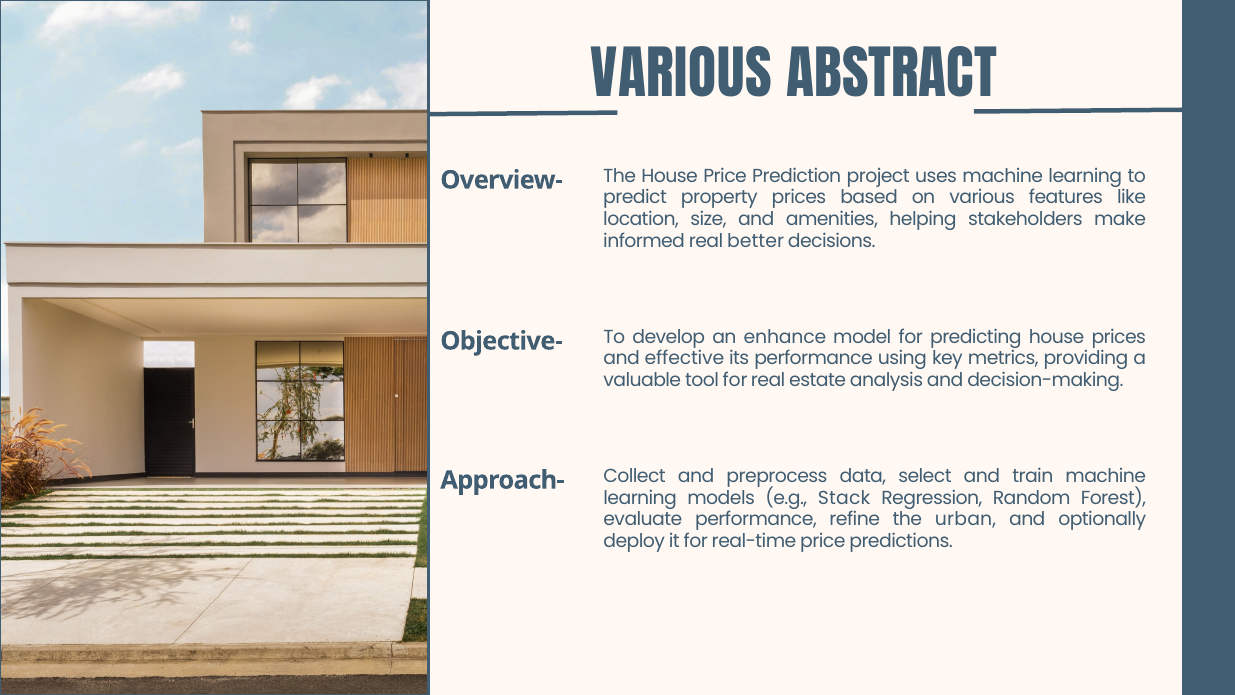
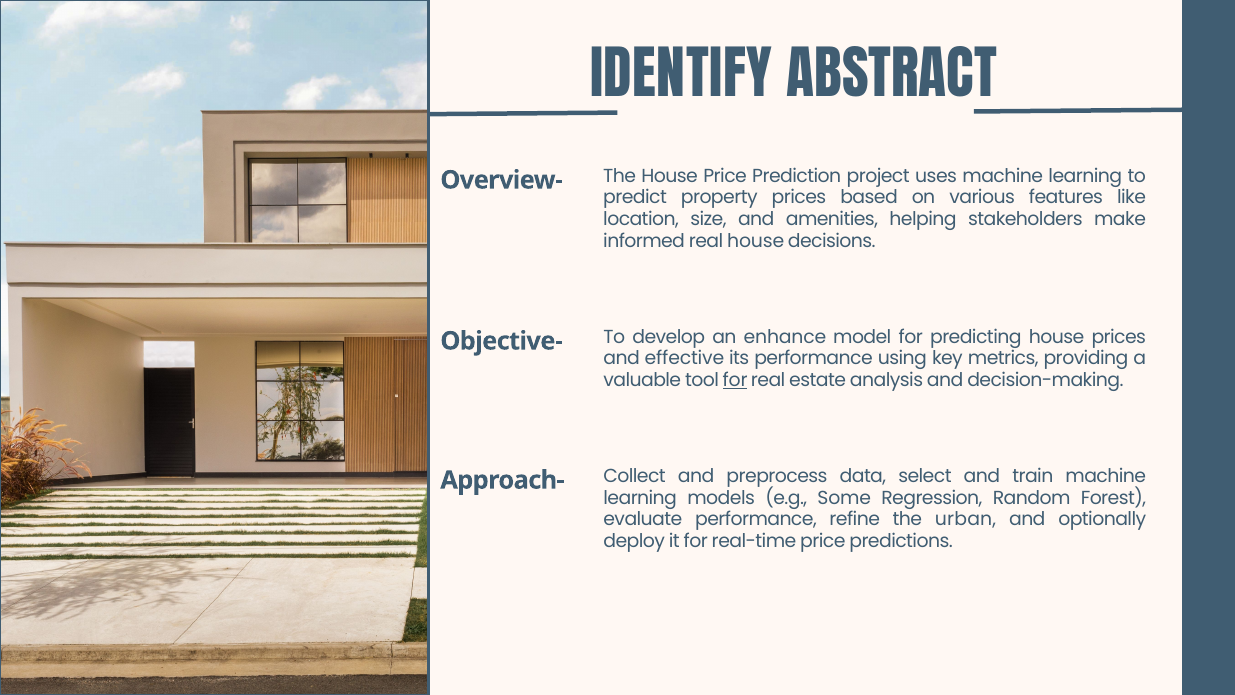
VARIOUS at (681, 77): VARIOUS -> IDENTIFY
real better: better -> house
for at (735, 380) underline: none -> present
Stack: Stack -> Some
